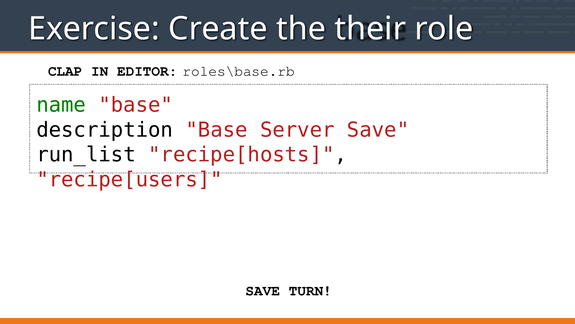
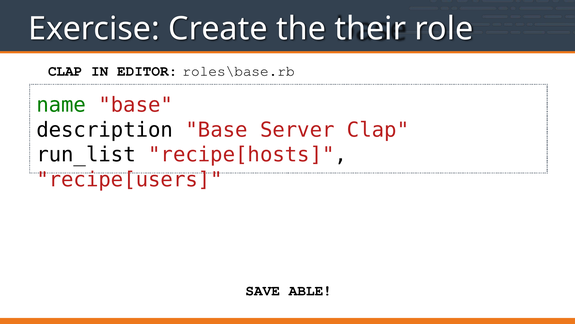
Server Save: Save -> Clap
TURN: TURN -> ABLE
